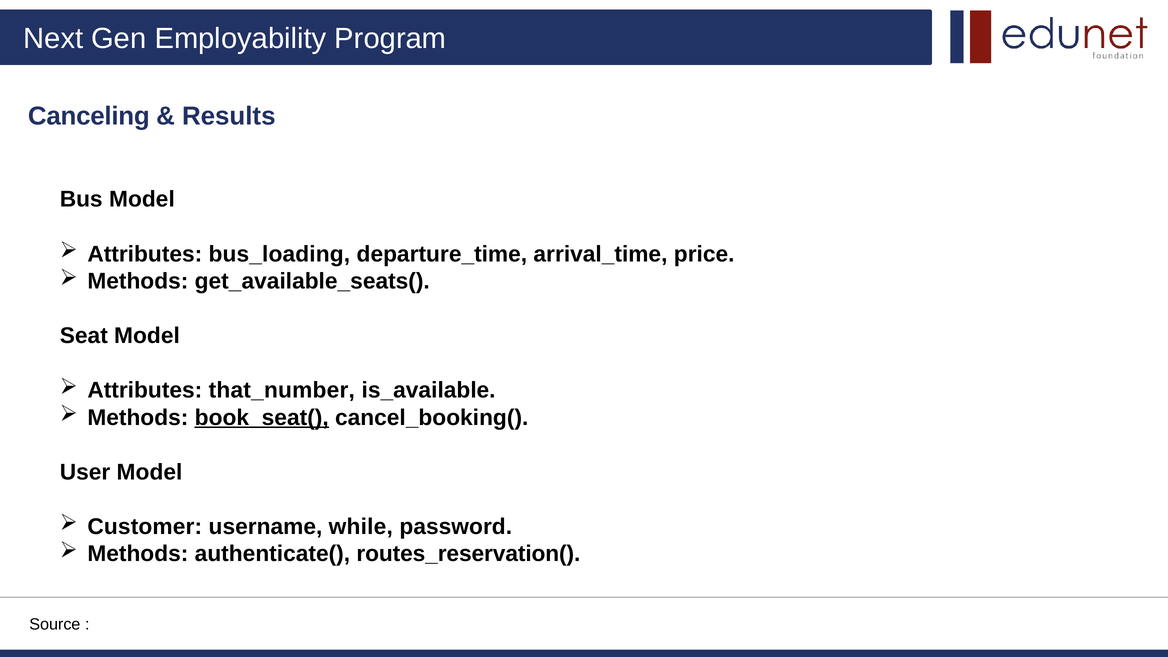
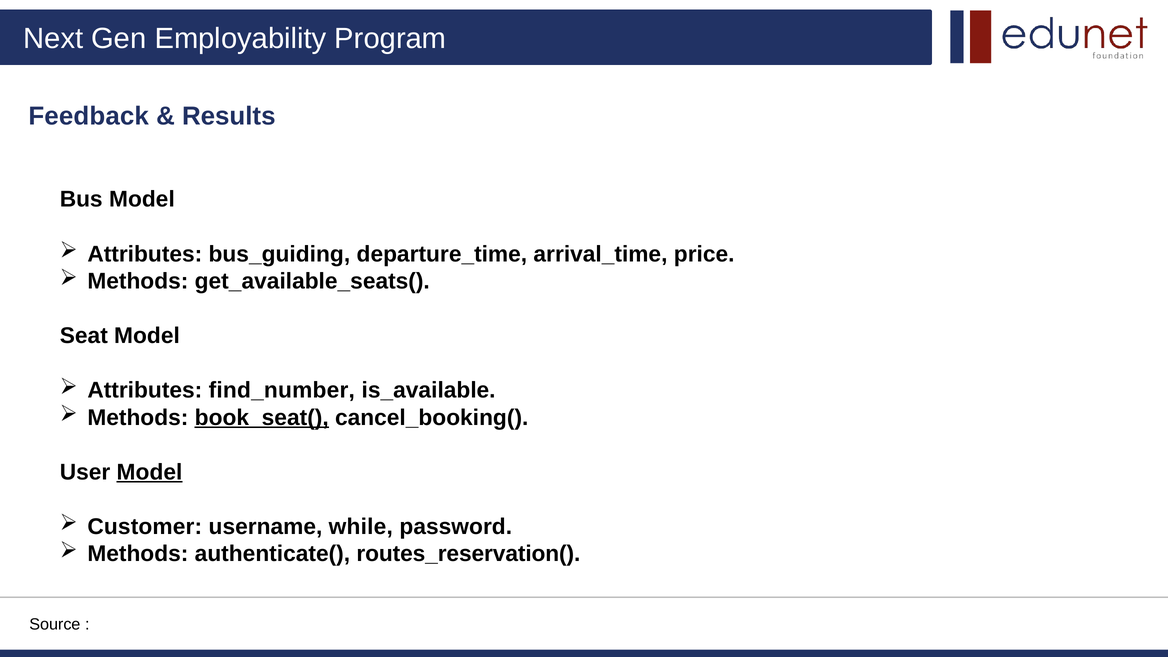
Canceling: Canceling -> Feedback
bus_loading: bus_loading -> bus_guiding
that_number: that_number -> find_number
Model at (150, 472) underline: none -> present
